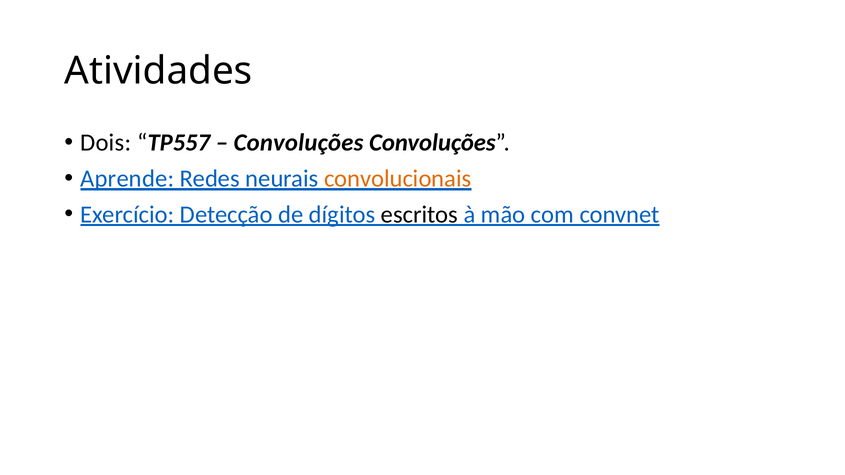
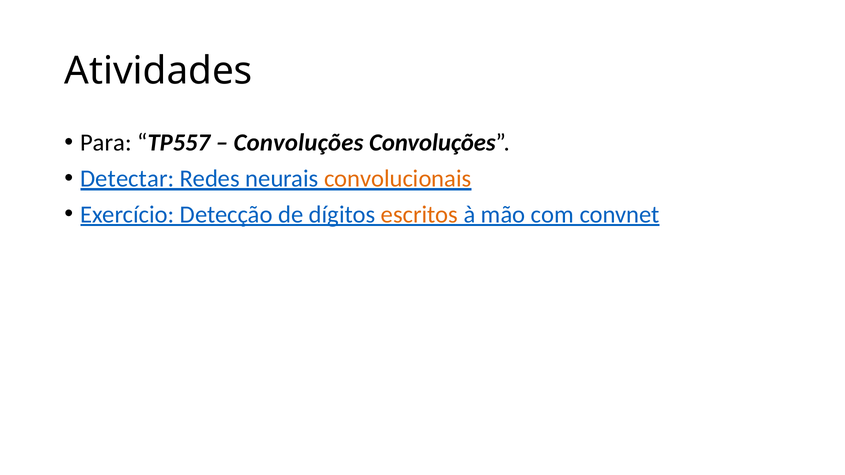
Dois: Dois -> Para
Aprende: Aprende -> Detectar
escritos colour: black -> orange
